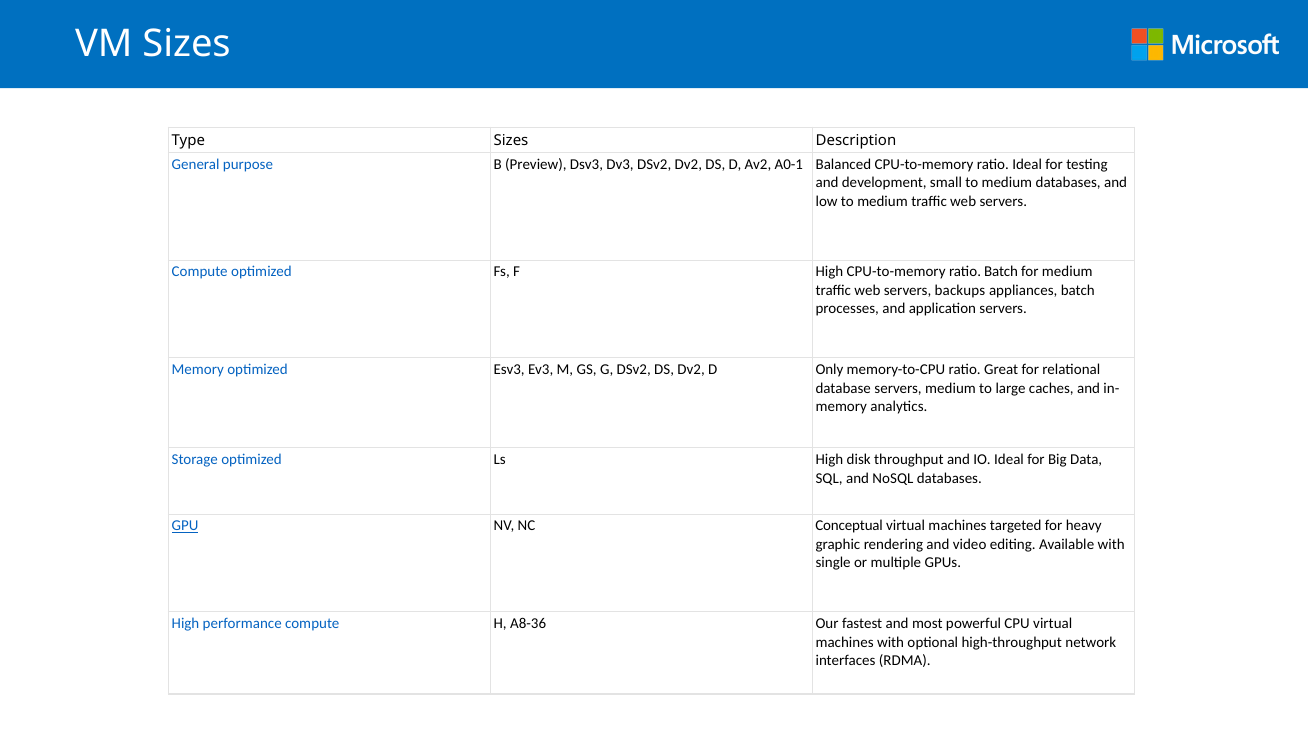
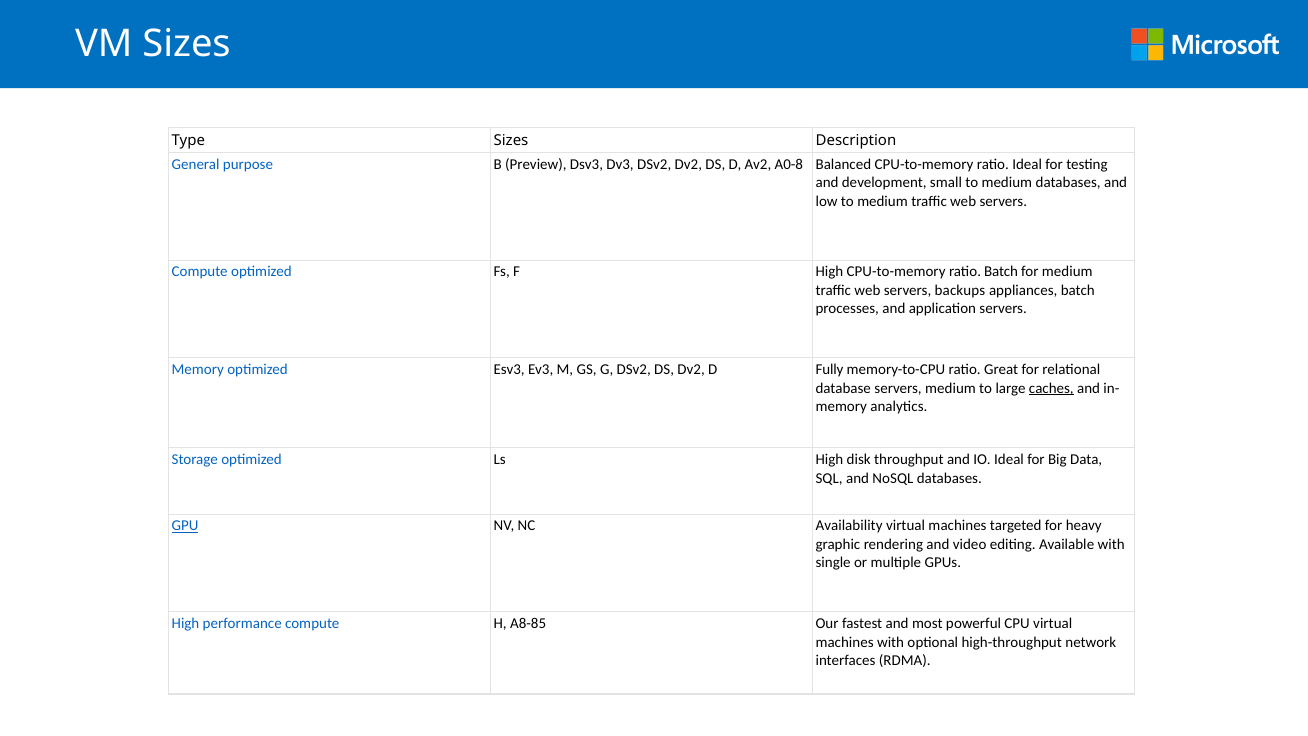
A0-1: A0-1 -> A0-8
Only: Only -> Fully
caches underline: none -> present
Conceptual: Conceptual -> Availability
A8-36: A8-36 -> A8-85
